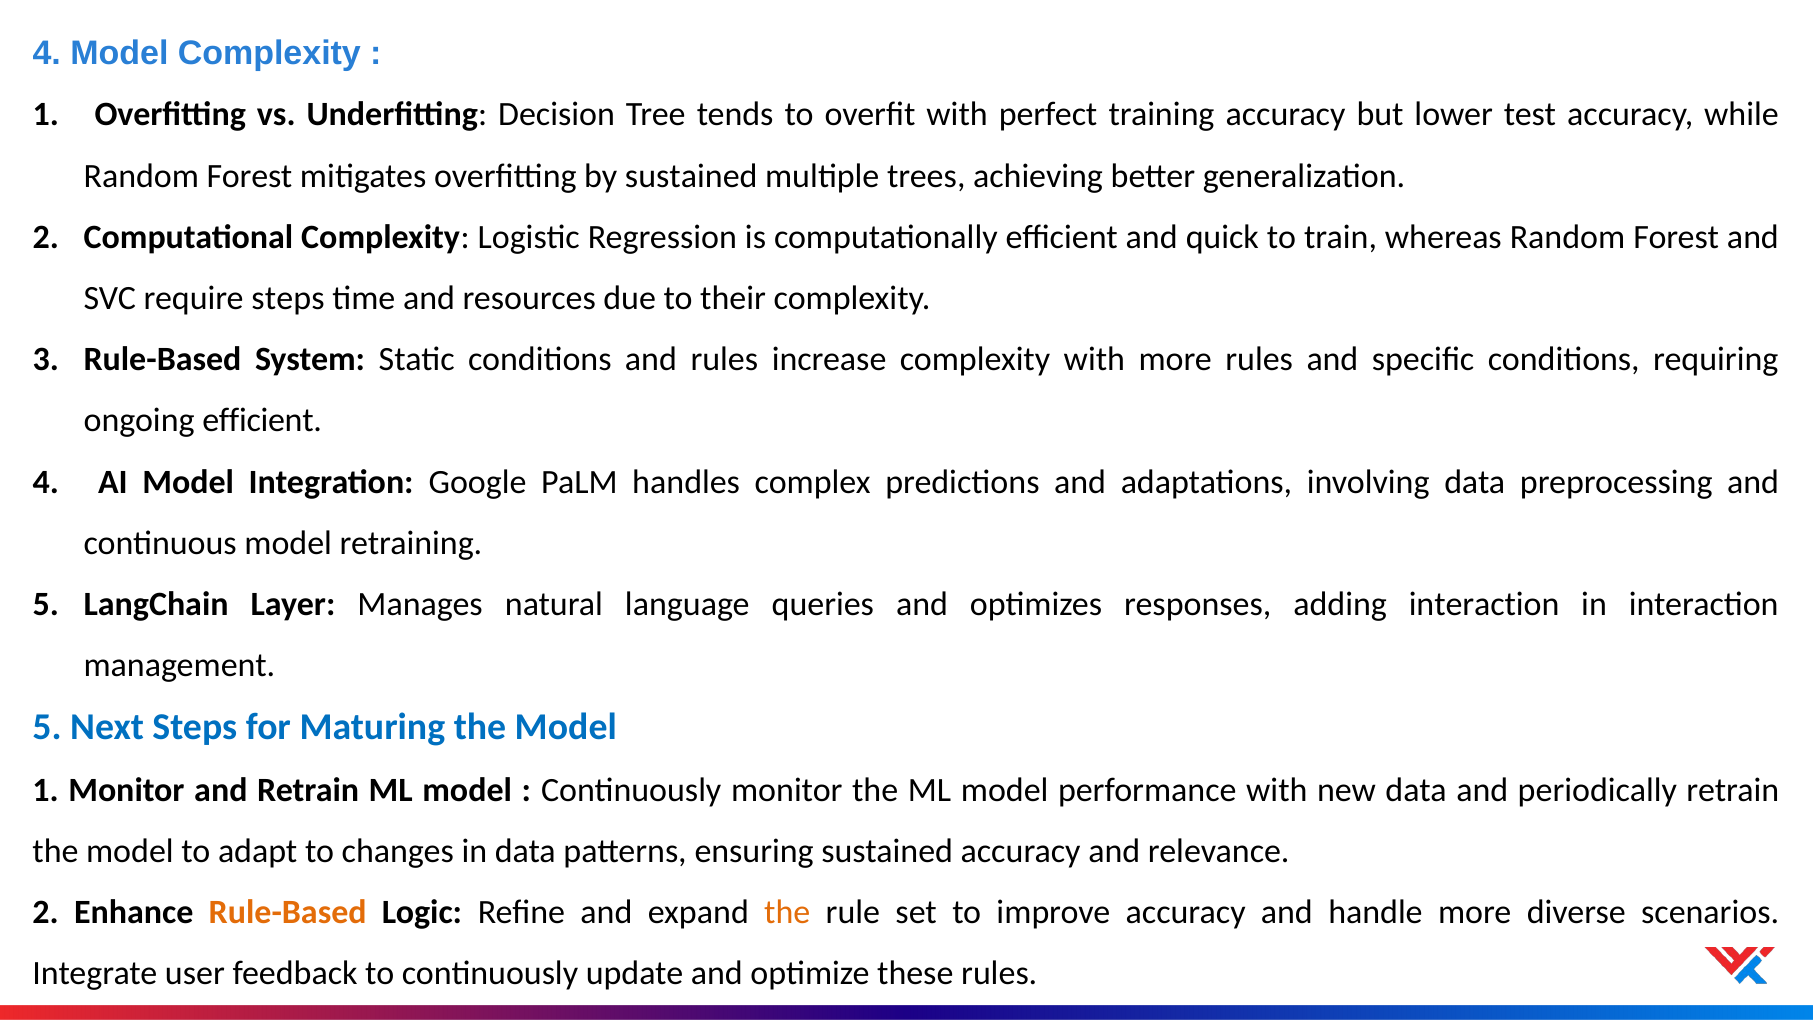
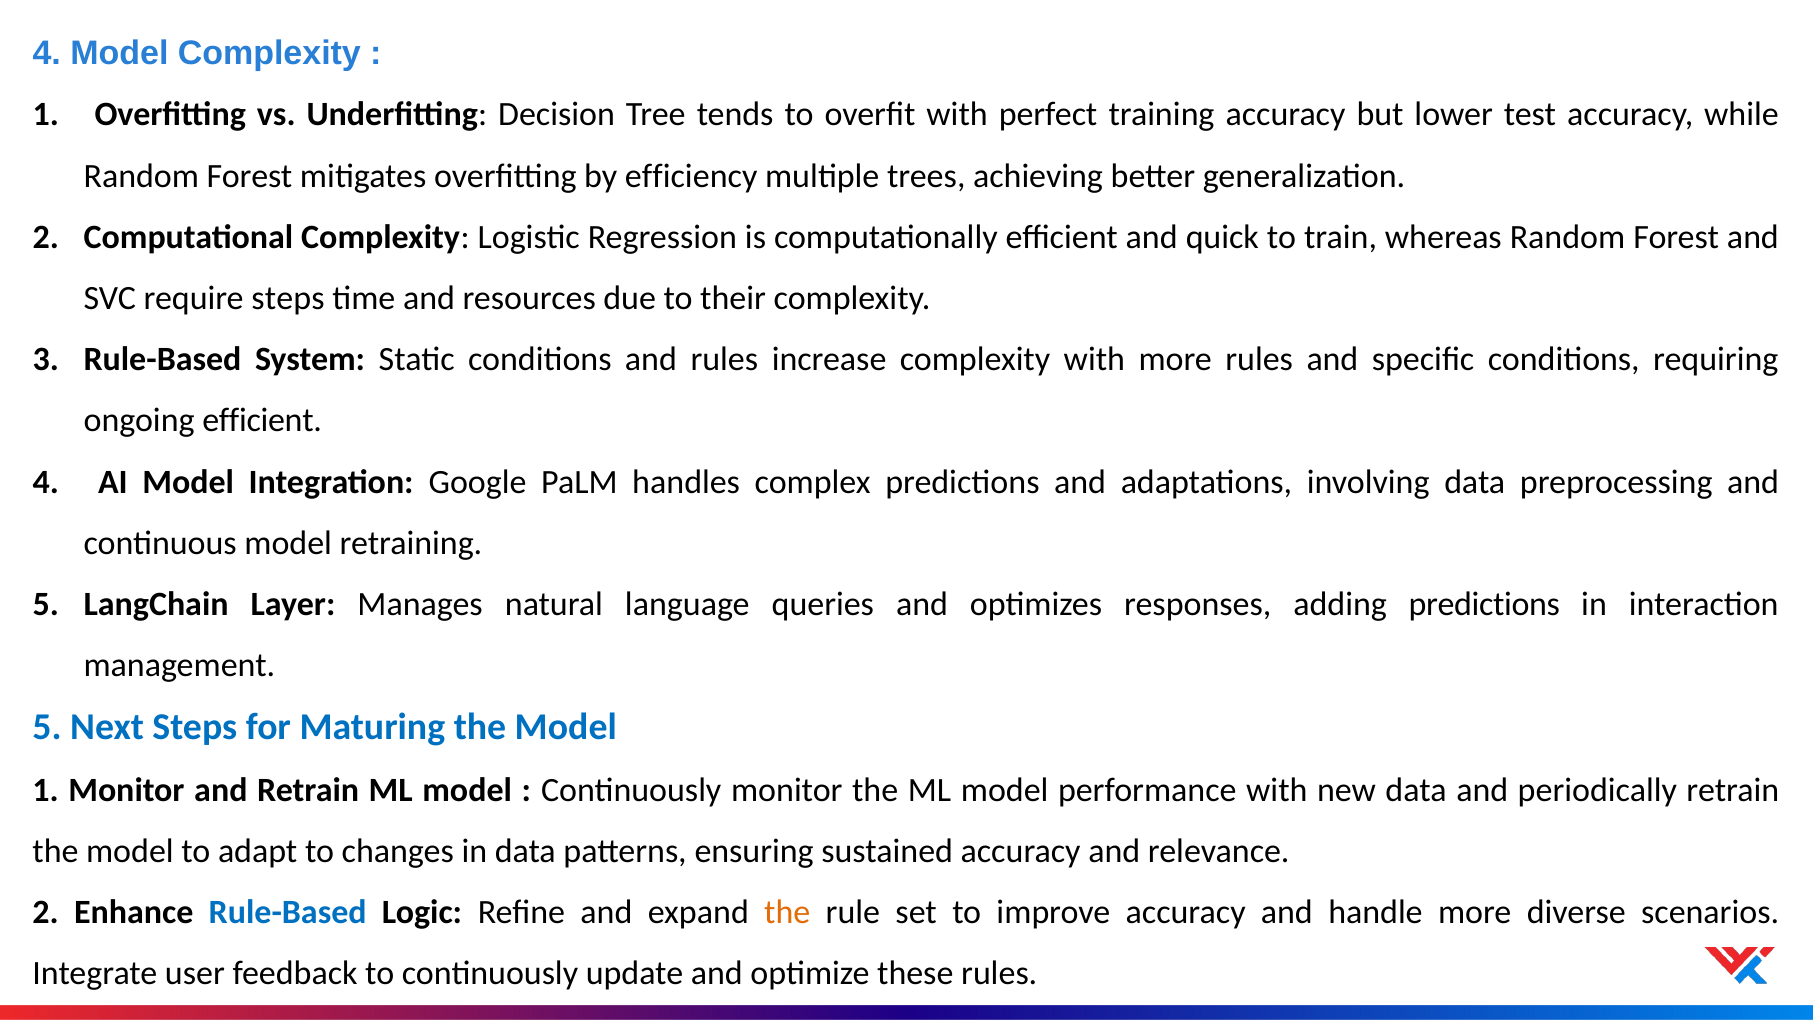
by sustained: sustained -> efficiency
adding interaction: interaction -> predictions
Rule-Based at (288, 912) colour: orange -> blue
